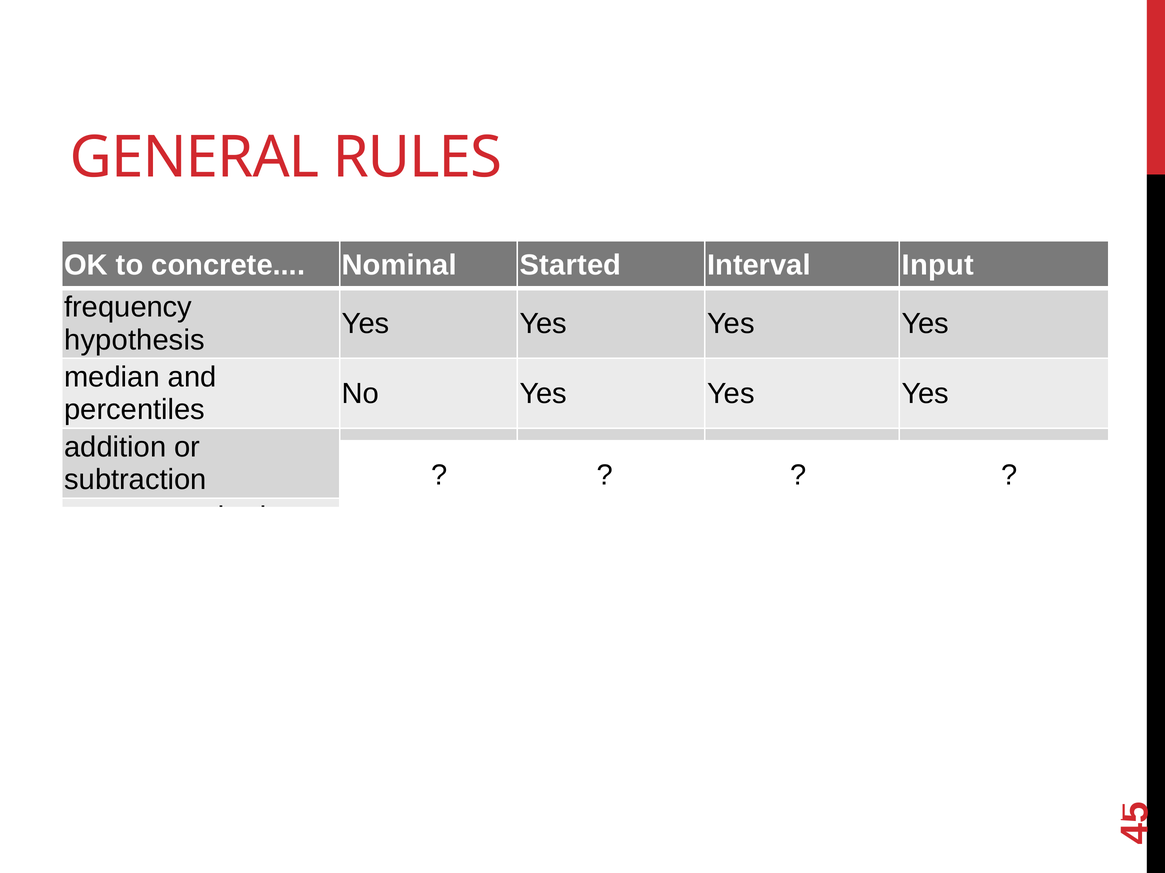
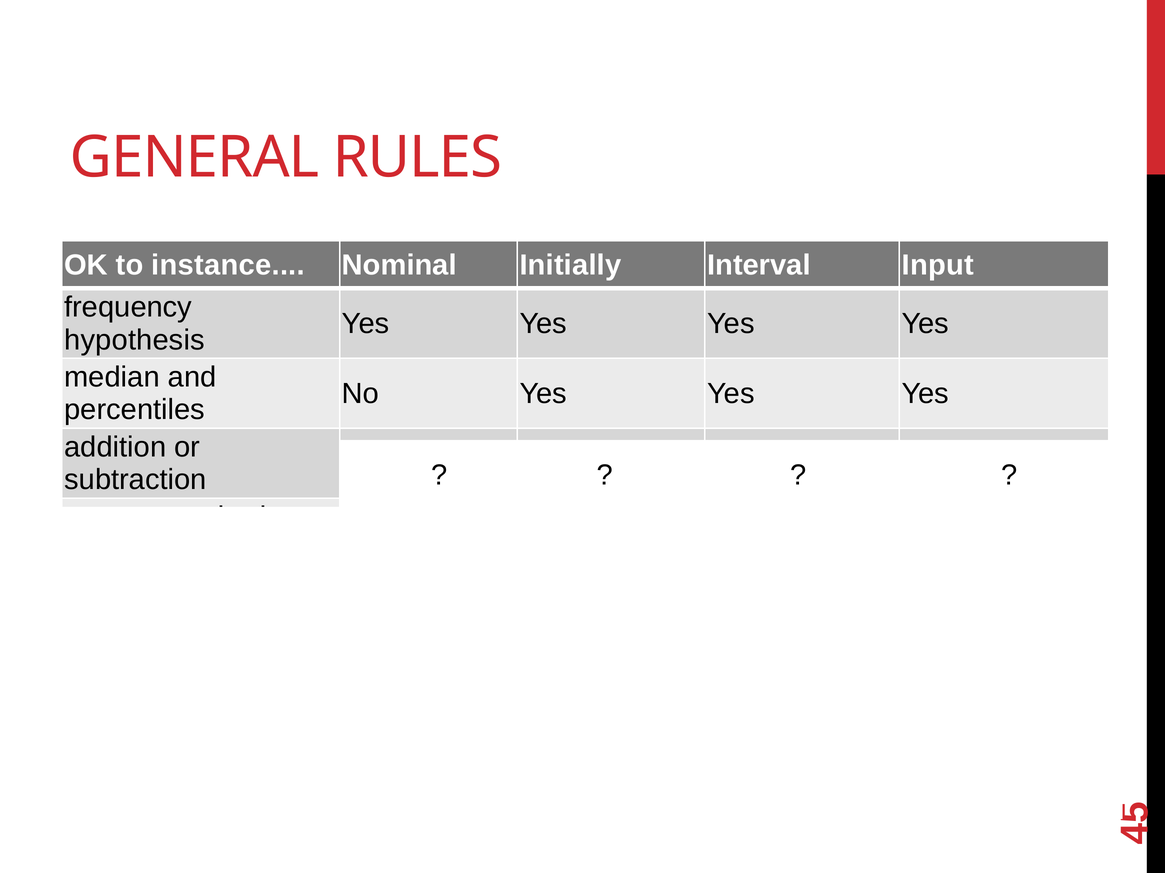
concrete: concrete -> instance
Started: Started -> Initially
